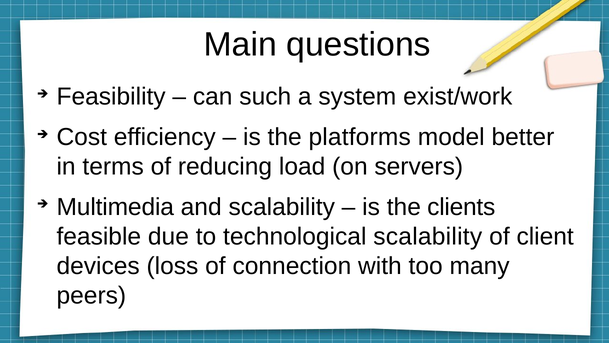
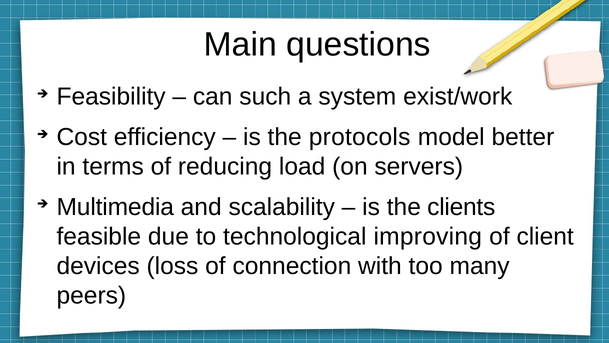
platforms: platforms -> protocols
technological scalability: scalability -> improving
